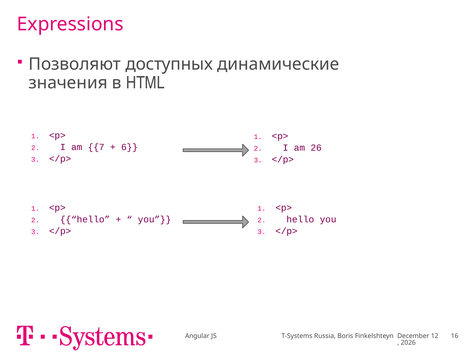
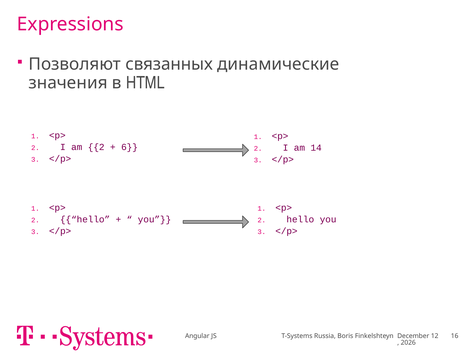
доступных: доступных -> связанных
am 7: 7 -> 2
26: 26 -> 14
